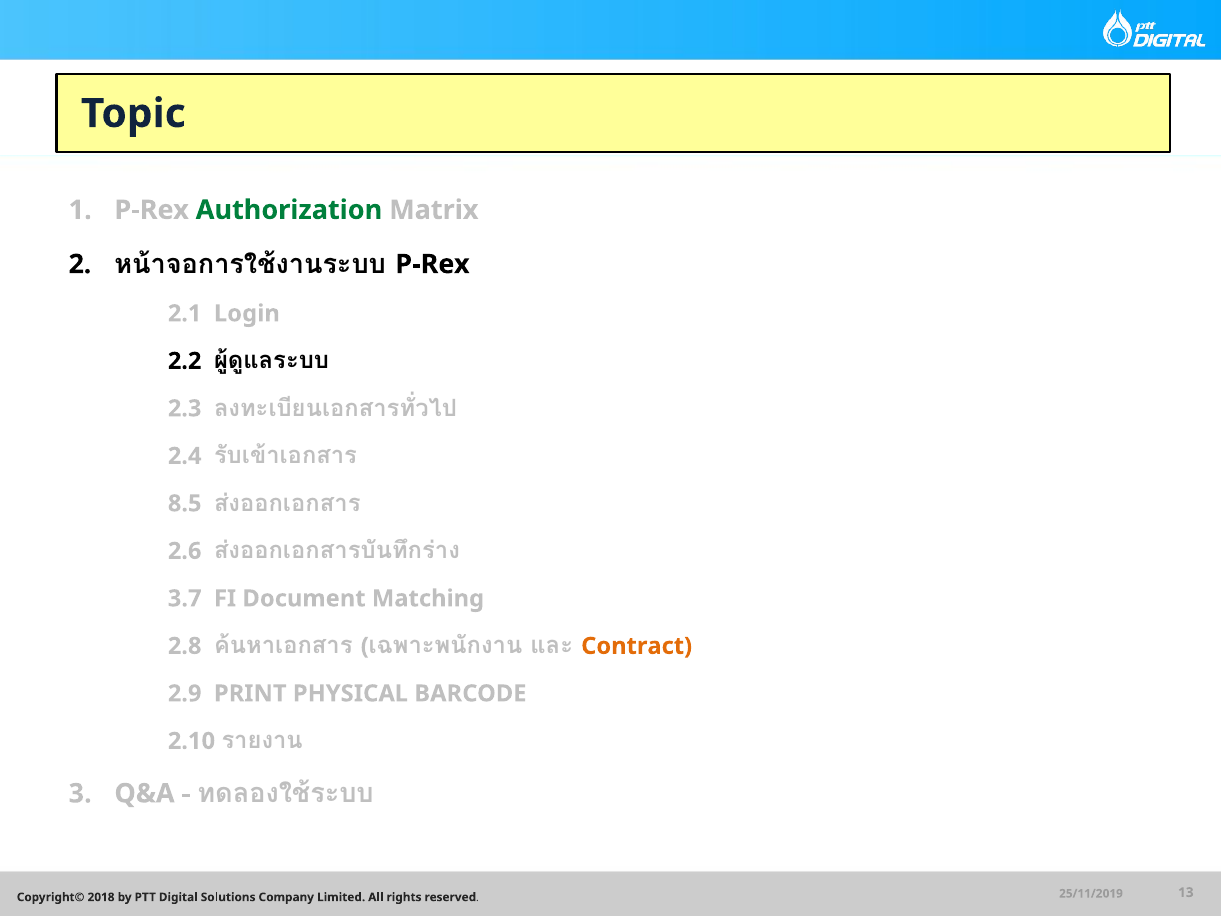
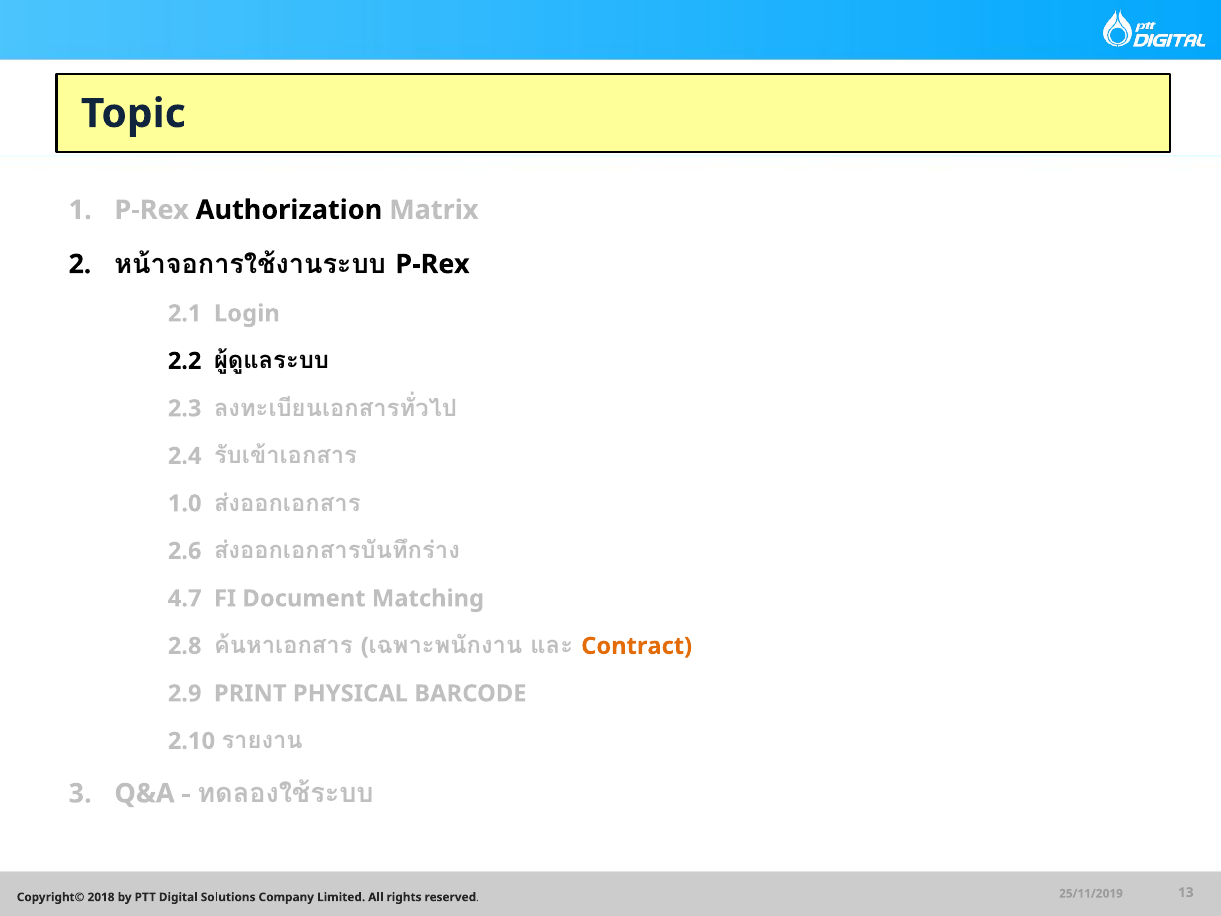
Authorization colour: green -> black
8.5: 8.5 -> 1.0
3.7: 3.7 -> 4.7
